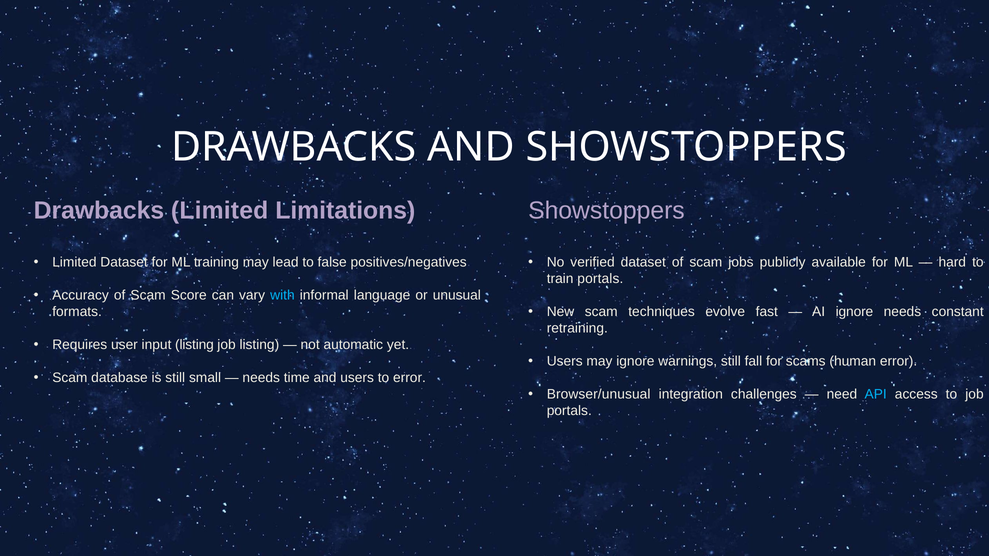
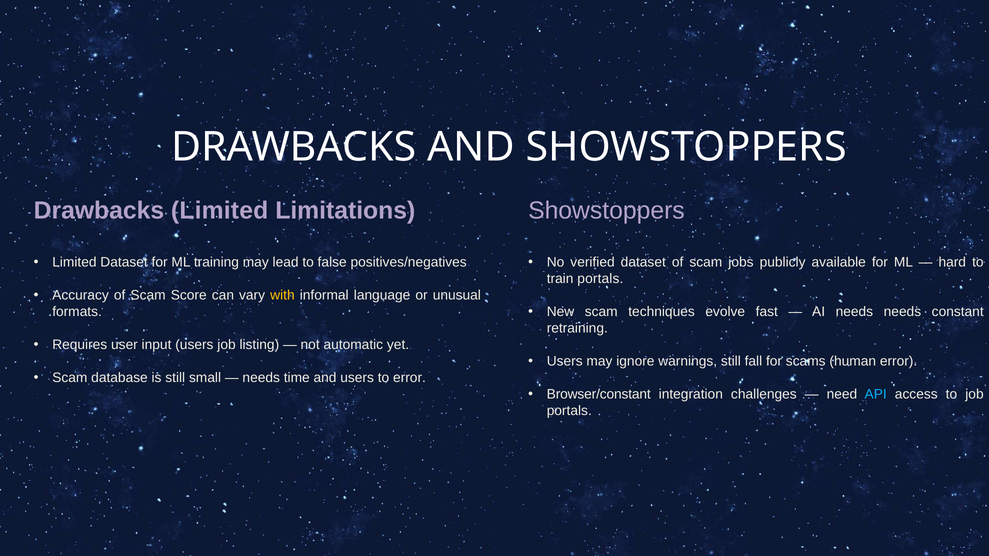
with colour: light blue -> yellow
AI ignore: ignore -> needs
input listing: listing -> users
Browser/unusual: Browser/unusual -> Browser/constant
